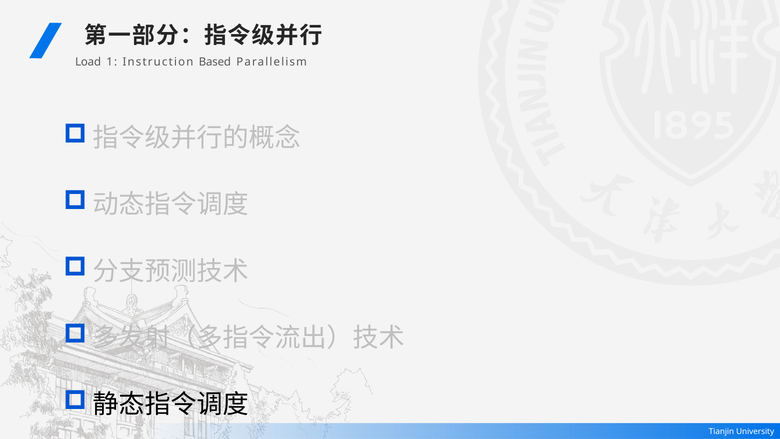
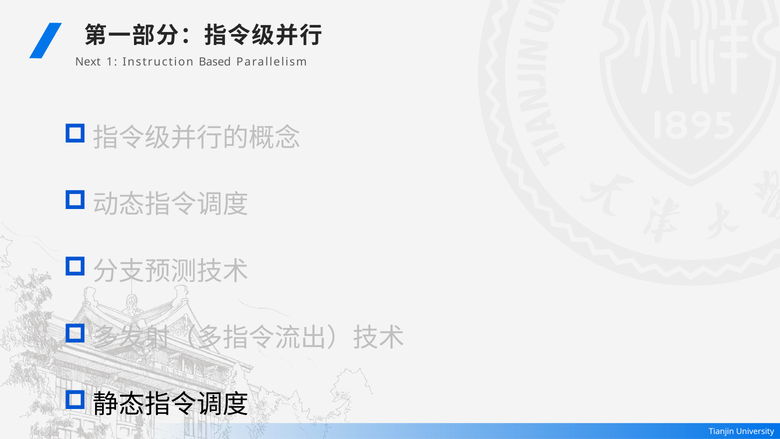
Load: Load -> Next
